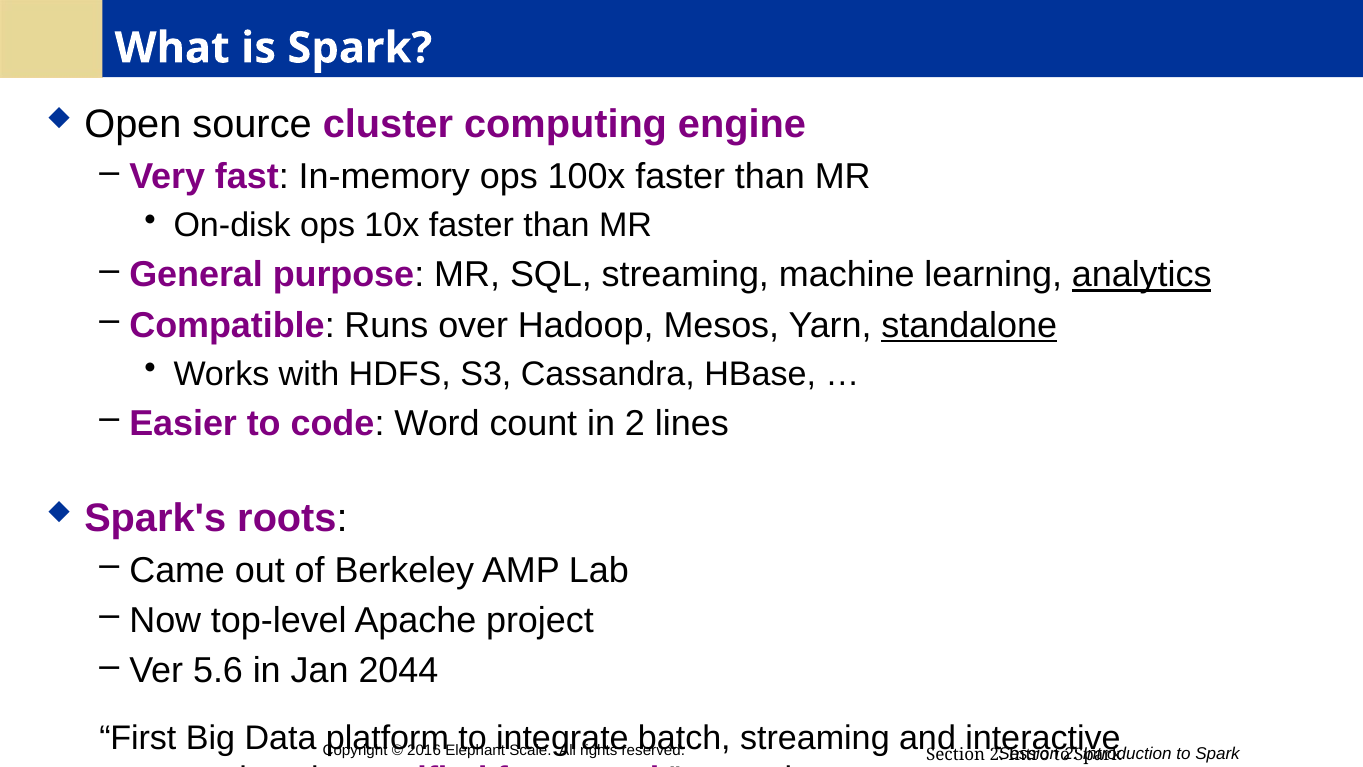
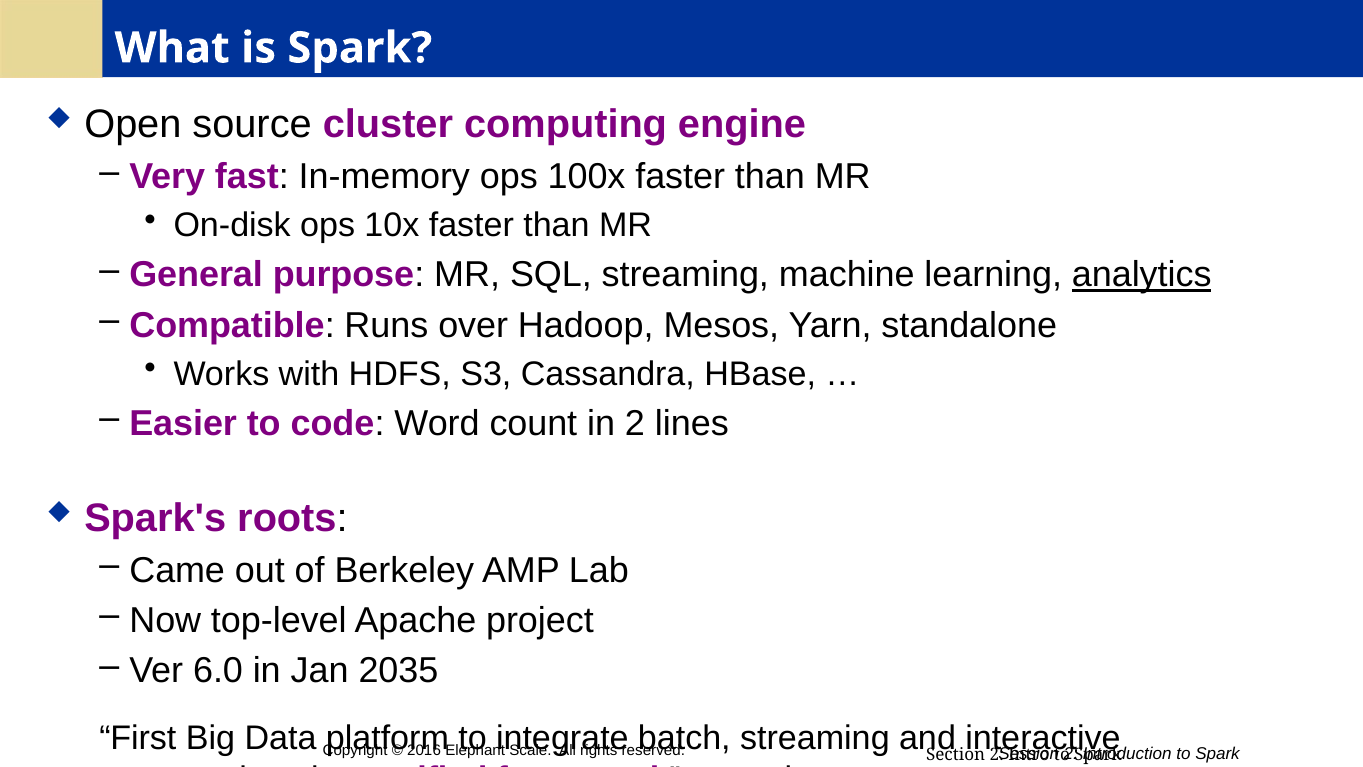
standalone underline: present -> none
5.6: 5.6 -> 6.0
2044: 2044 -> 2035
